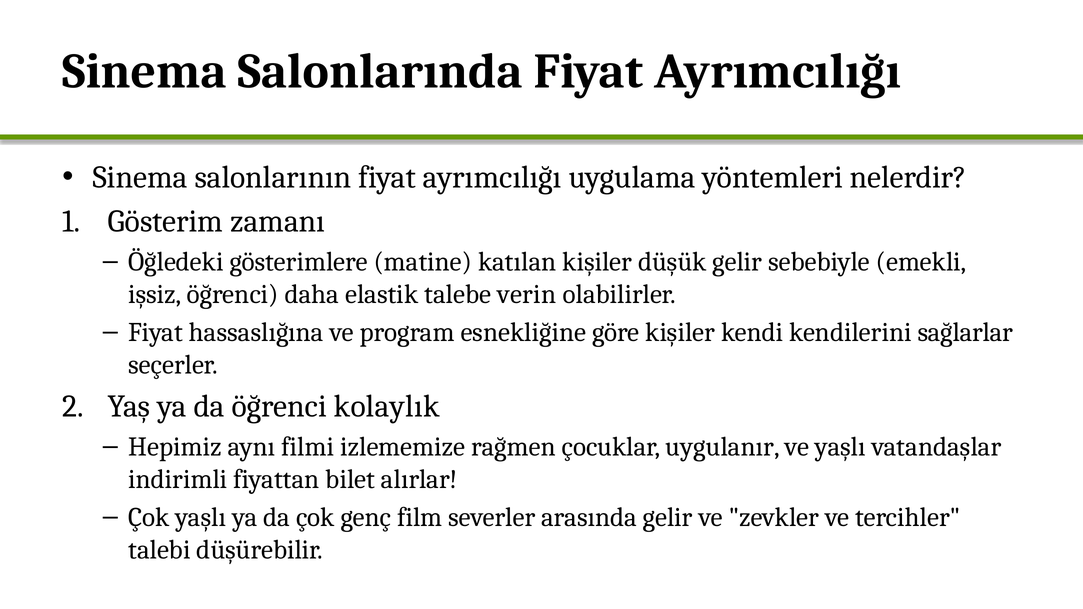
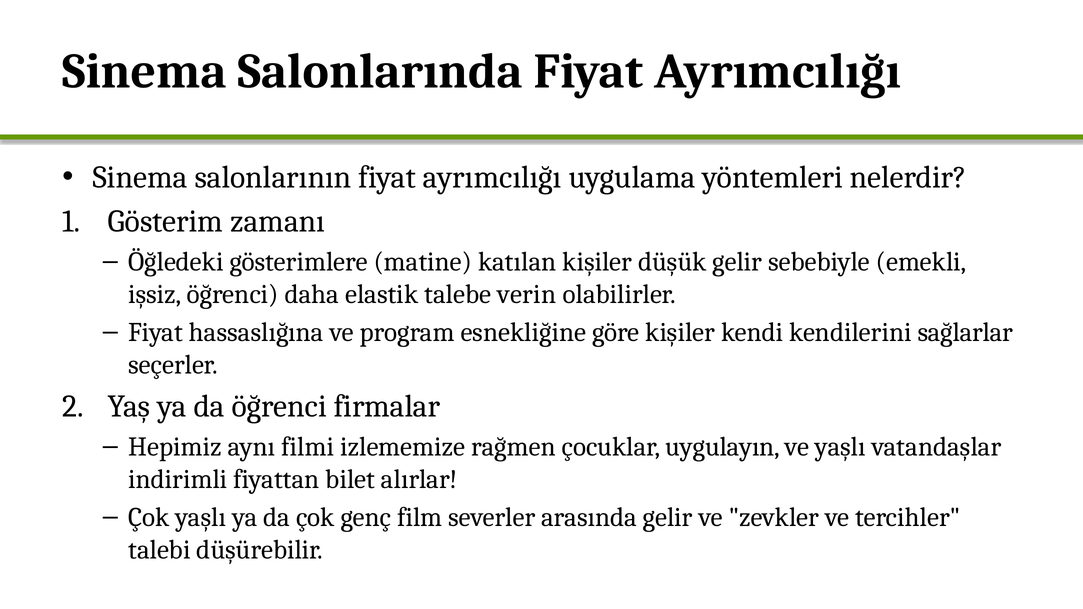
kolaylık: kolaylık -> firmalar
uygulanır: uygulanır -> uygulayın
